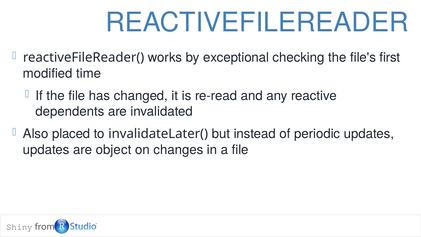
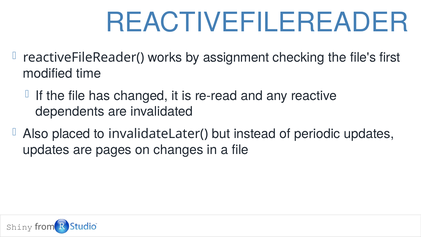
exceptional: exceptional -> assignment
object: object -> pages
